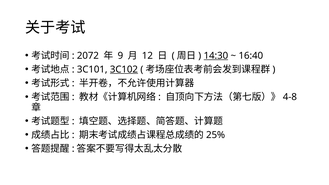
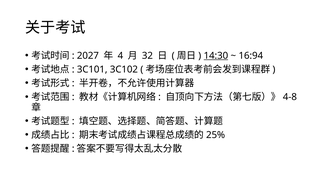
2072: 2072 -> 2027
9: 9 -> 4
12: 12 -> 32
16:40: 16:40 -> 16:94
3C102 underline: present -> none
